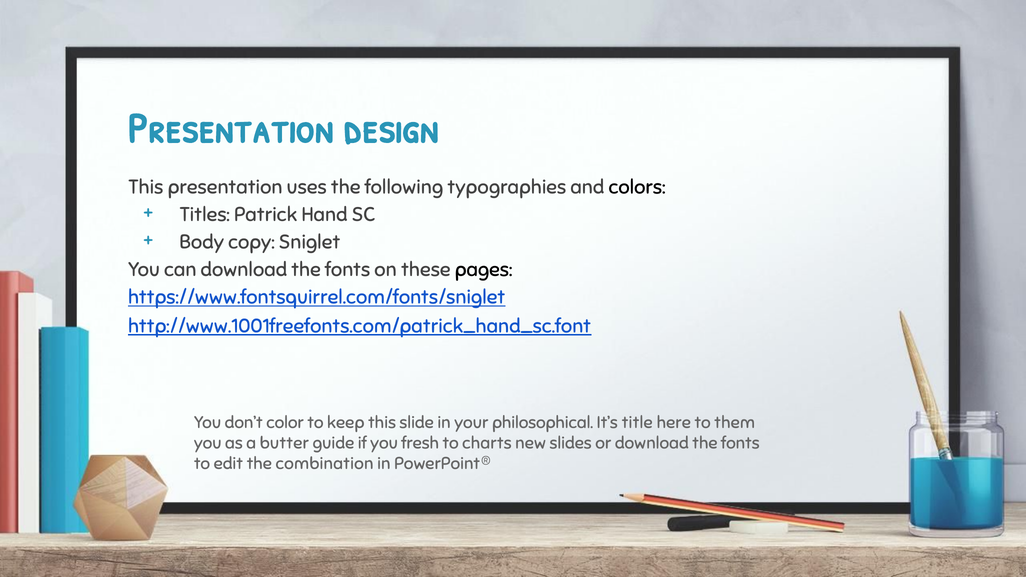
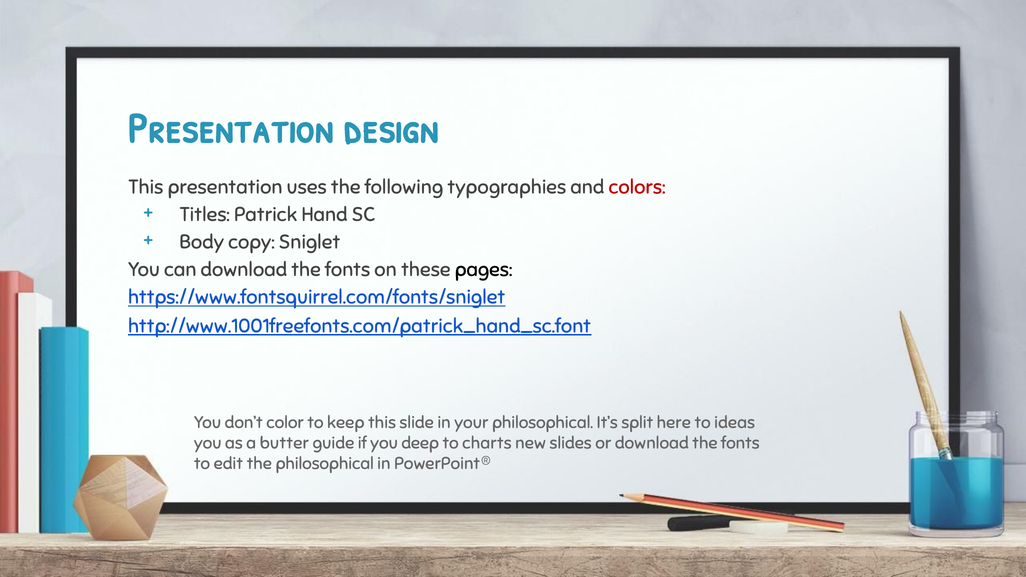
colors colour: black -> red
title: title -> split
them: them -> ideas
fresh: fresh -> deep
the combination: combination -> philosophical
